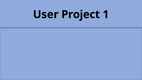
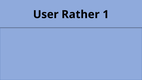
Project: Project -> Rather
